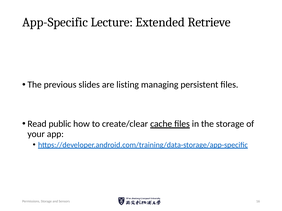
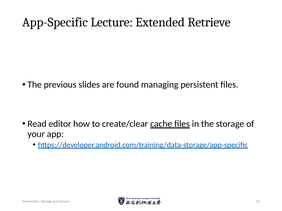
listing: listing -> found
public: public -> editor
